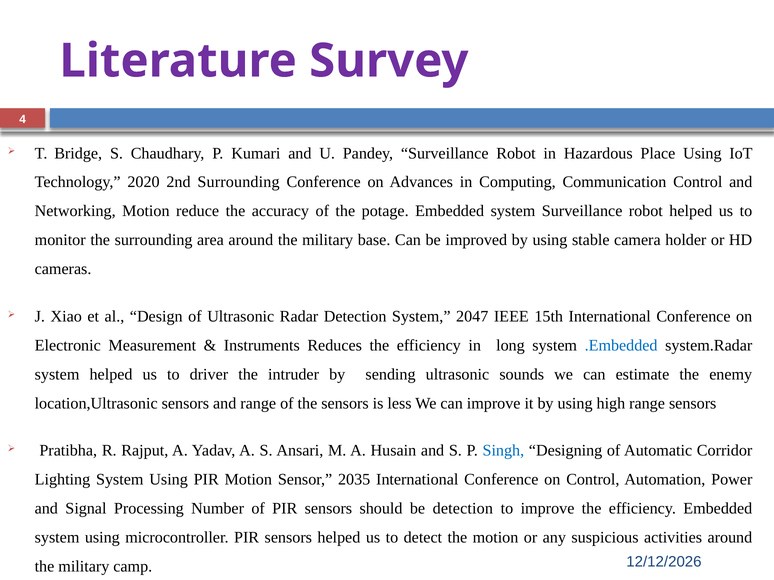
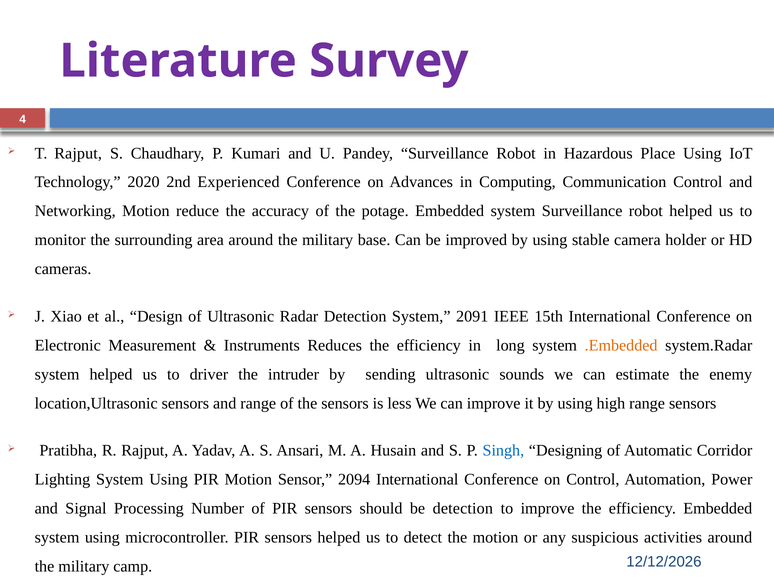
T Bridge: Bridge -> Rajput
2nd Surrounding: Surrounding -> Experienced
2047: 2047 -> 2091
.Embedded colour: blue -> orange
2035: 2035 -> 2094
